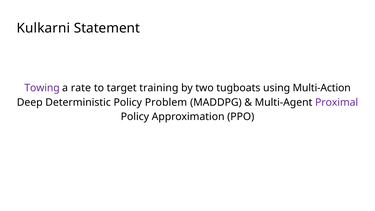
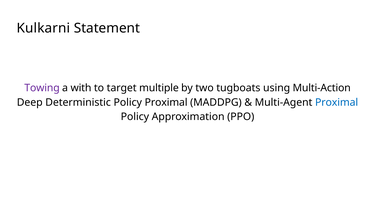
rate: rate -> with
training: training -> multiple
Policy Problem: Problem -> Proximal
Proximal at (337, 102) colour: purple -> blue
